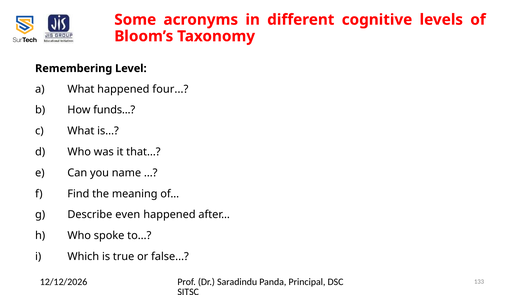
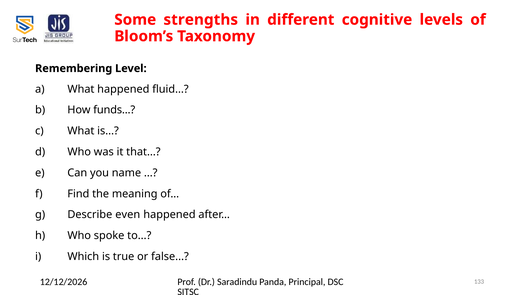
acronyms: acronyms -> strengths
four: four -> fluid
